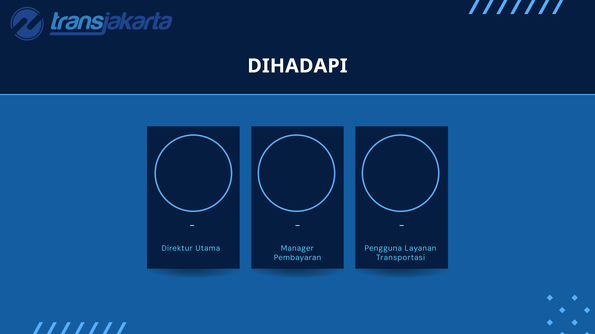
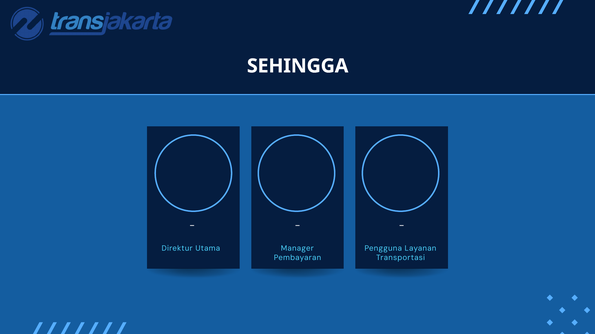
DIHADAPI: DIHADAPI -> SEHINGGA
